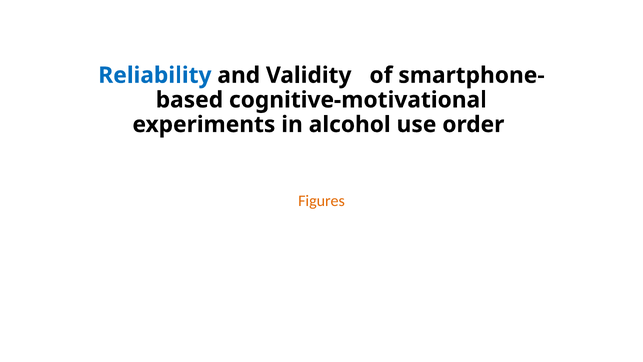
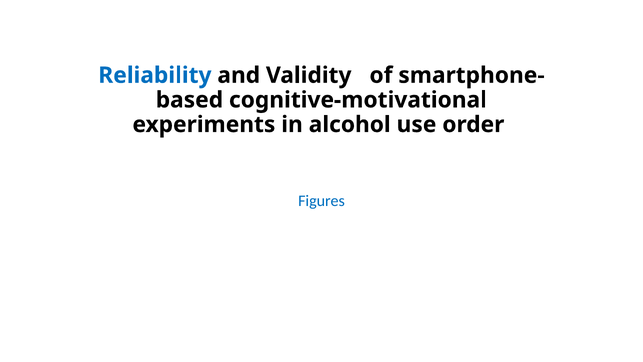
Figures colour: orange -> blue
